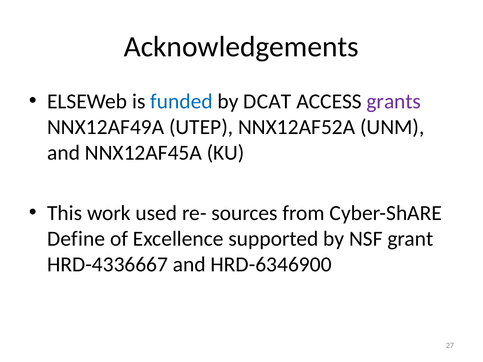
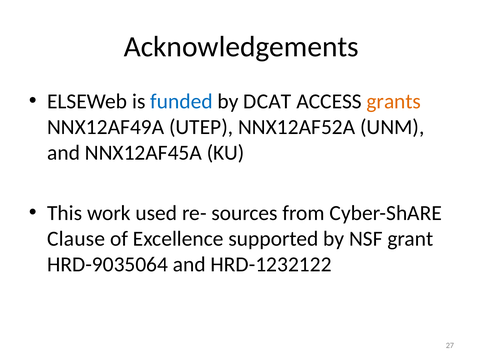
grants colour: purple -> orange
Define: Define -> Clause
HRD-4336667: HRD-4336667 -> HRD-9035064
HRD-6346900: HRD-6346900 -> HRD-1232122
